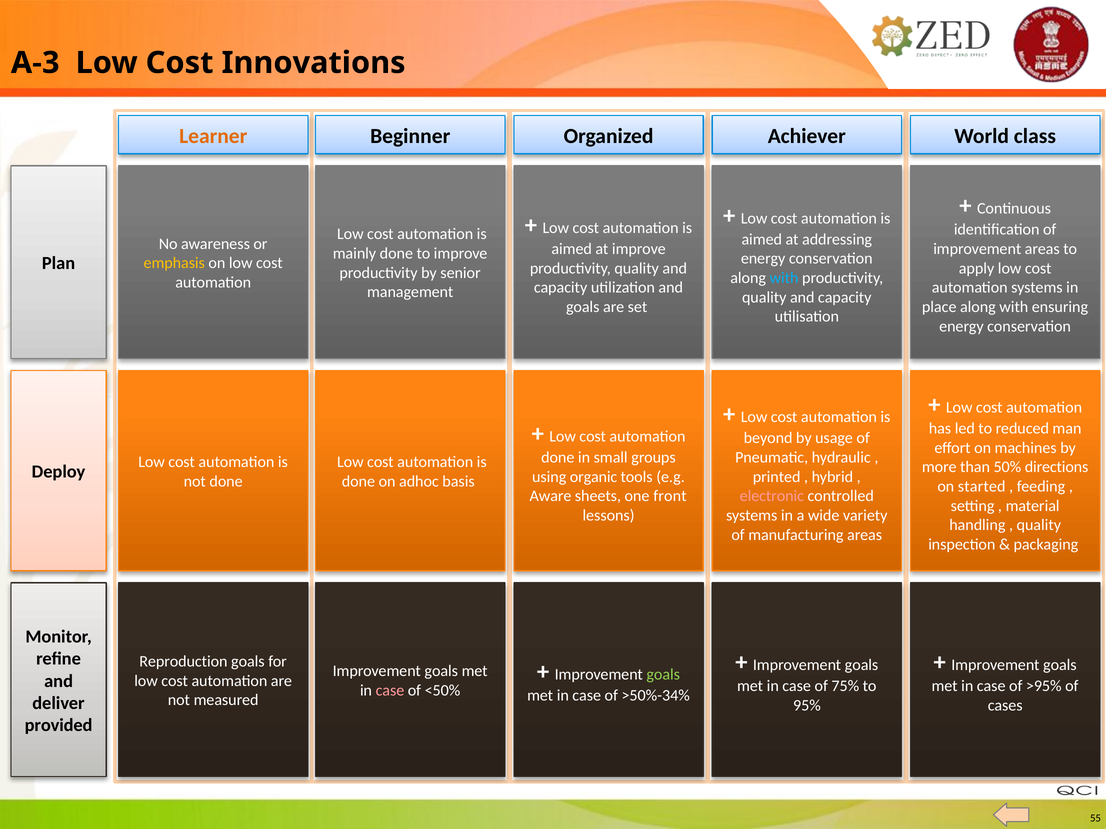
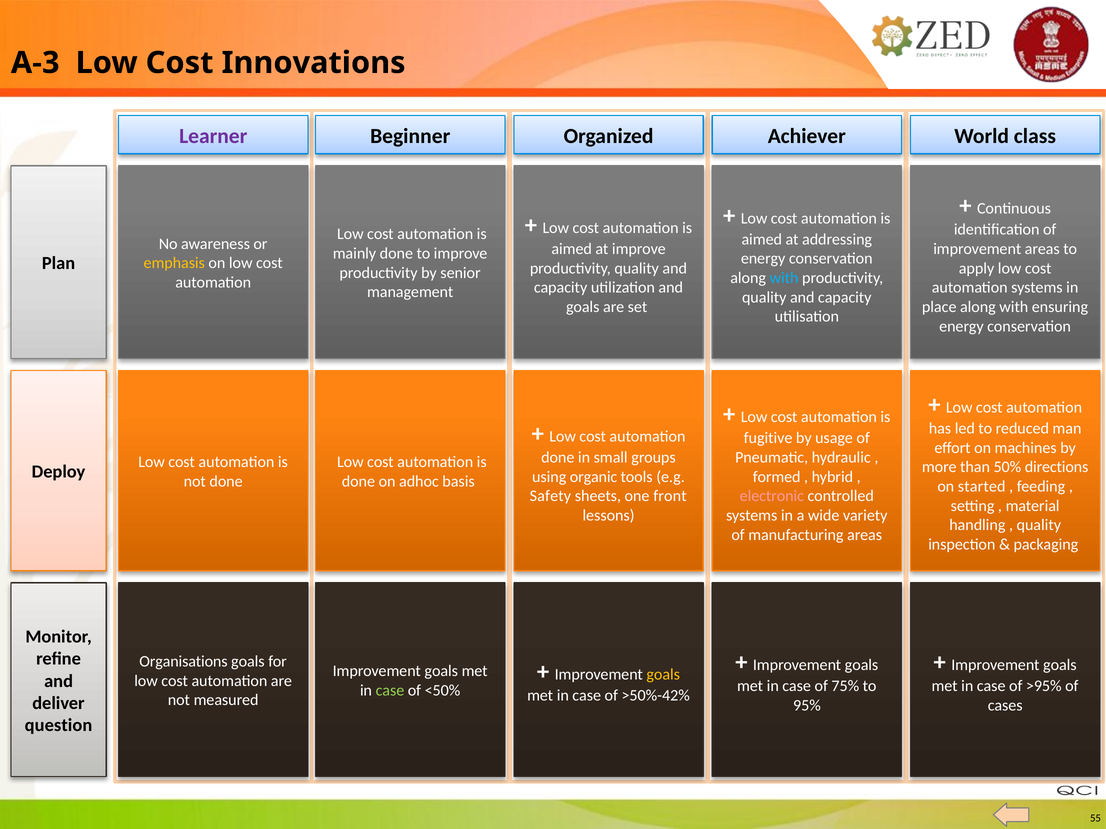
Learner colour: orange -> purple
beyond: beyond -> fugitive
printed: printed -> formed
Aware: Aware -> Safety
Reproduction: Reproduction -> Organisations
goals at (663, 675) colour: light green -> yellow
case at (390, 691) colour: pink -> light green
>50%-34%: >50%-34% -> >50%-42%
provided: provided -> question
